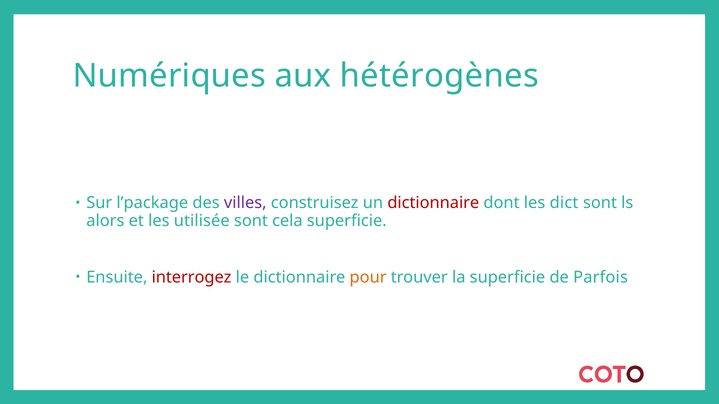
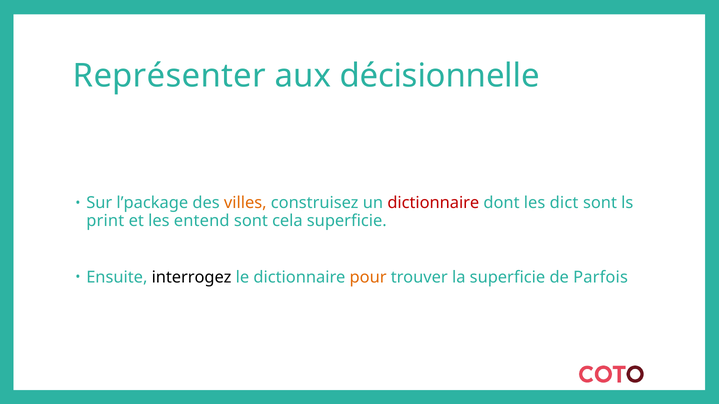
Numériques: Numériques -> Représenter
hétérogènes: hétérogènes -> décisionnelle
villes colour: purple -> orange
alors: alors -> print
utilisée: utilisée -> entend
interrogez colour: red -> black
